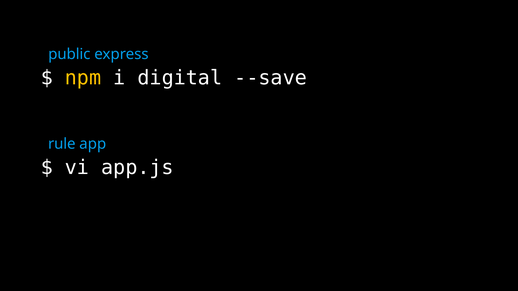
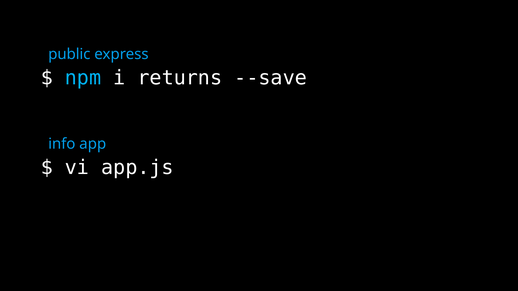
npm colour: yellow -> light blue
digital: digital -> returns
rule: rule -> info
